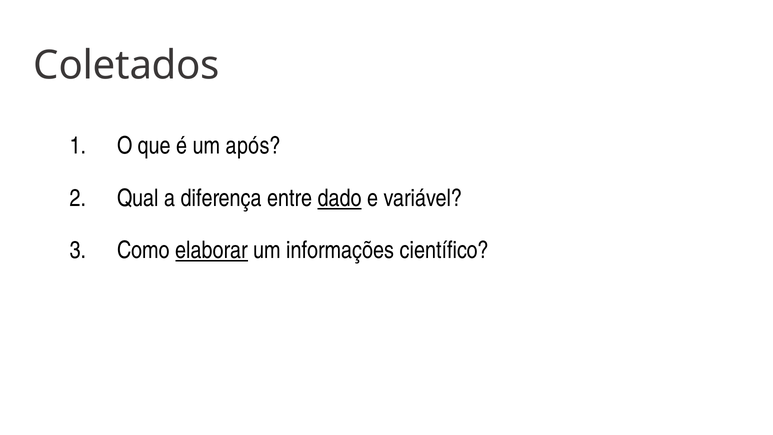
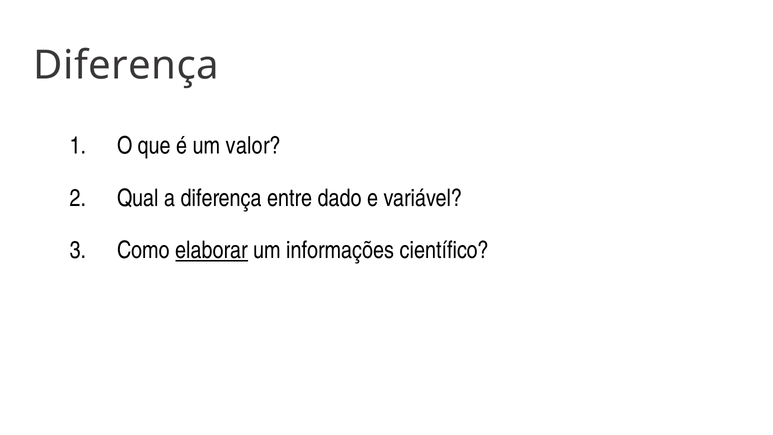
Coletados at (127, 65): Coletados -> Diferença
após: após -> valor
dado underline: present -> none
